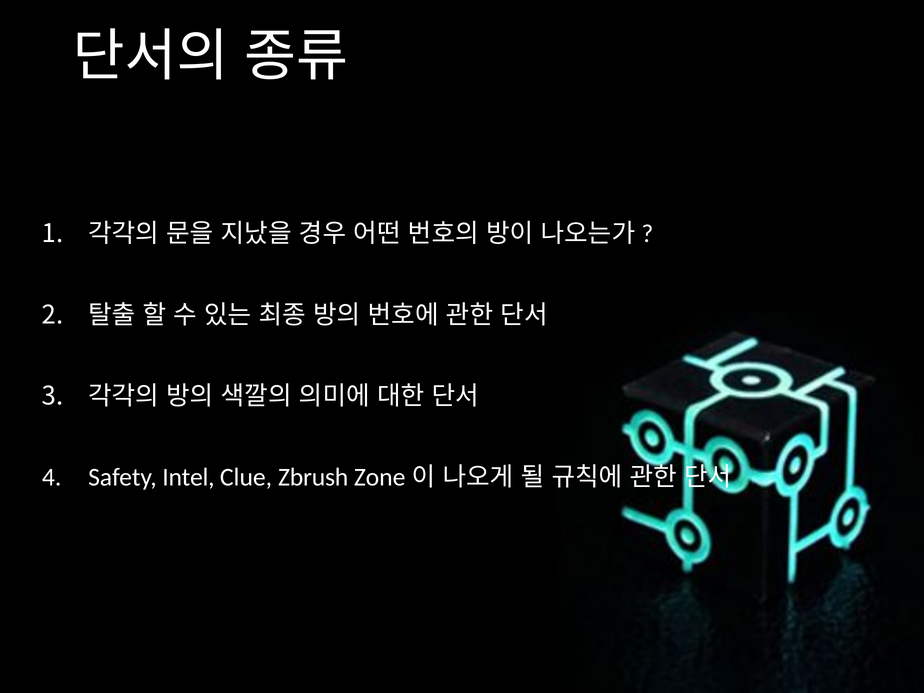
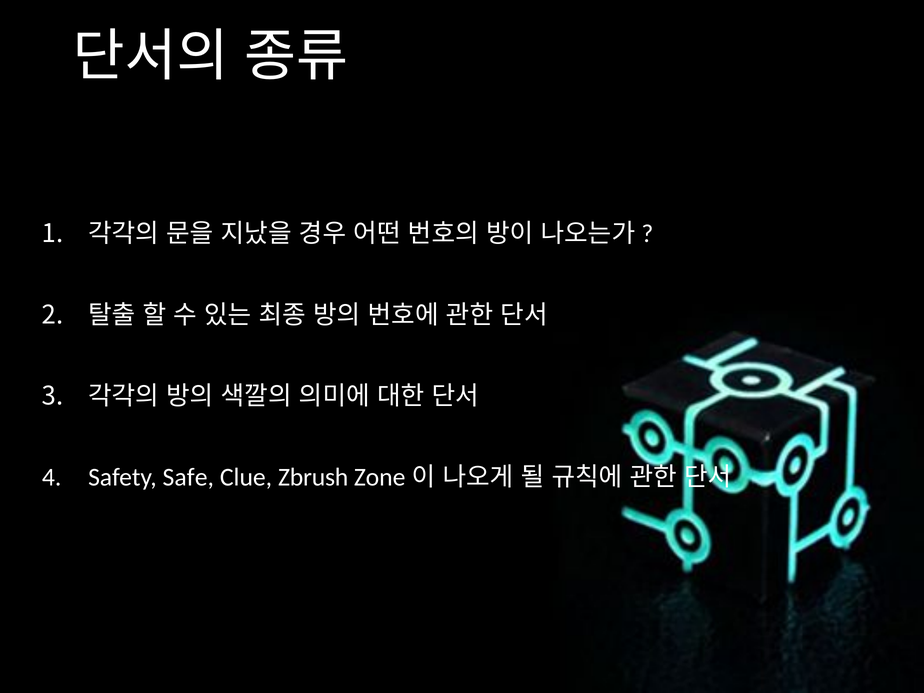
Intel: Intel -> Safe
